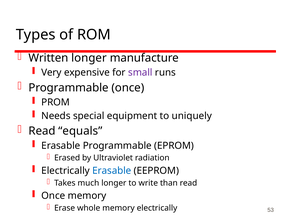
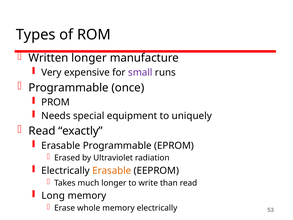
equals: equals -> exactly
Erasable at (112, 170) colour: blue -> orange
Once at (53, 196): Once -> Long
